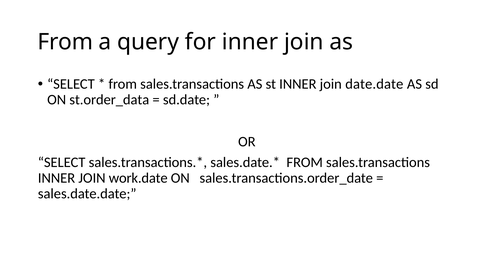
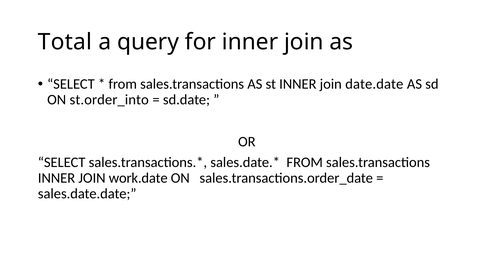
From at (65, 42): From -> Total
st.order_data: st.order_data -> st.order_into
